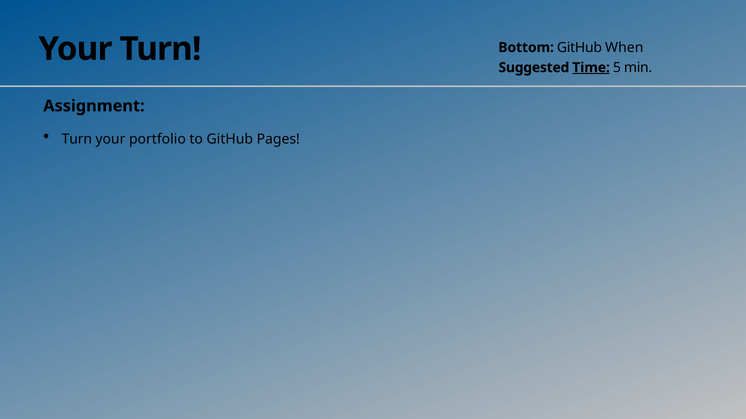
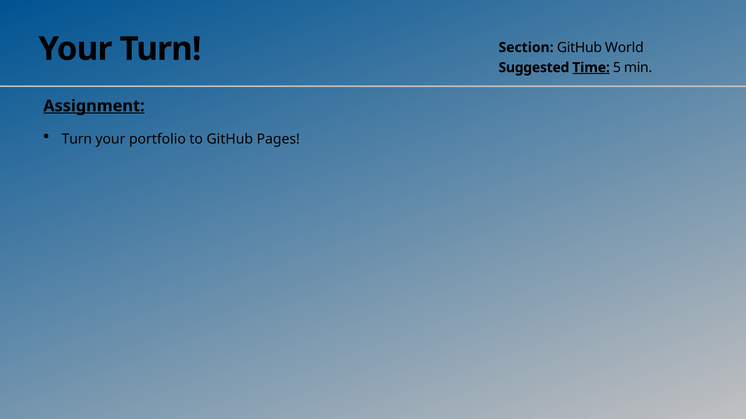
Bottom: Bottom -> Section
When: When -> World
Assignment underline: none -> present
